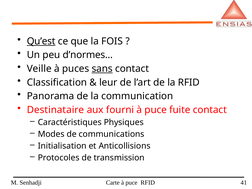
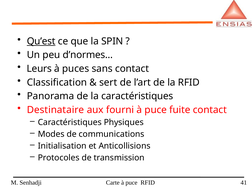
FOIS: FOIS -> SPIN
Veille: Veille -> Leurs
sans underline: present -> none
leur: leur -> sert
la communication: communication -> caractéristiques
